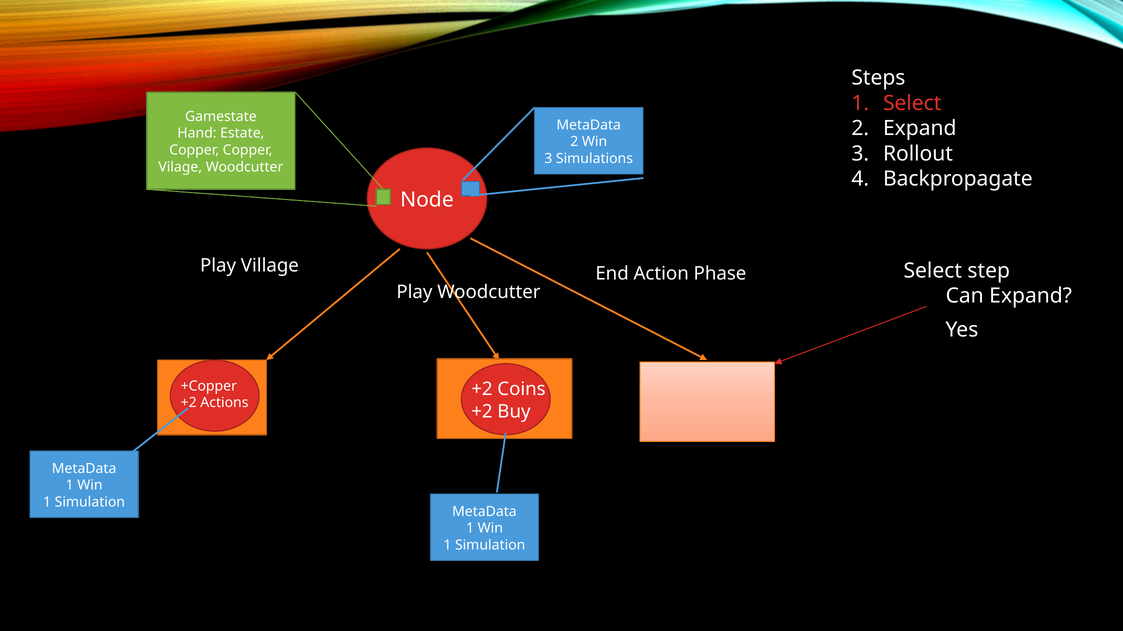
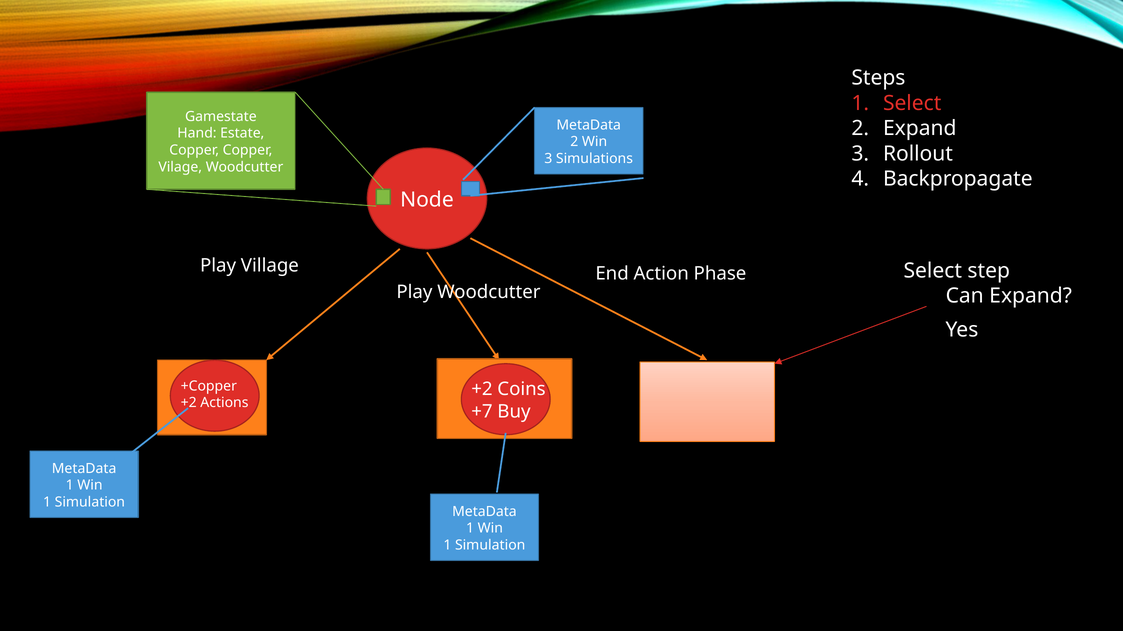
+2 at (482, 412): +2 -> +7
